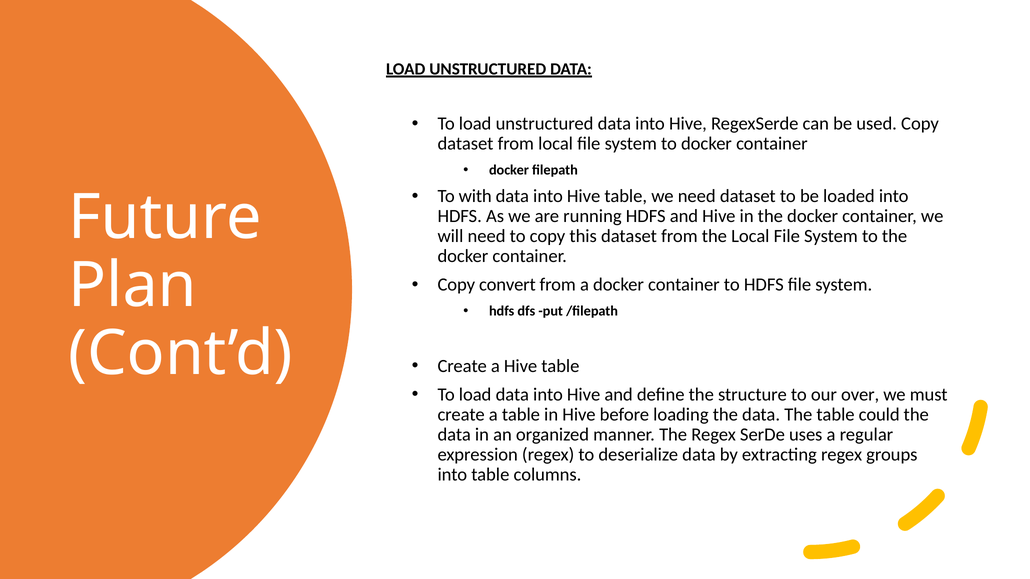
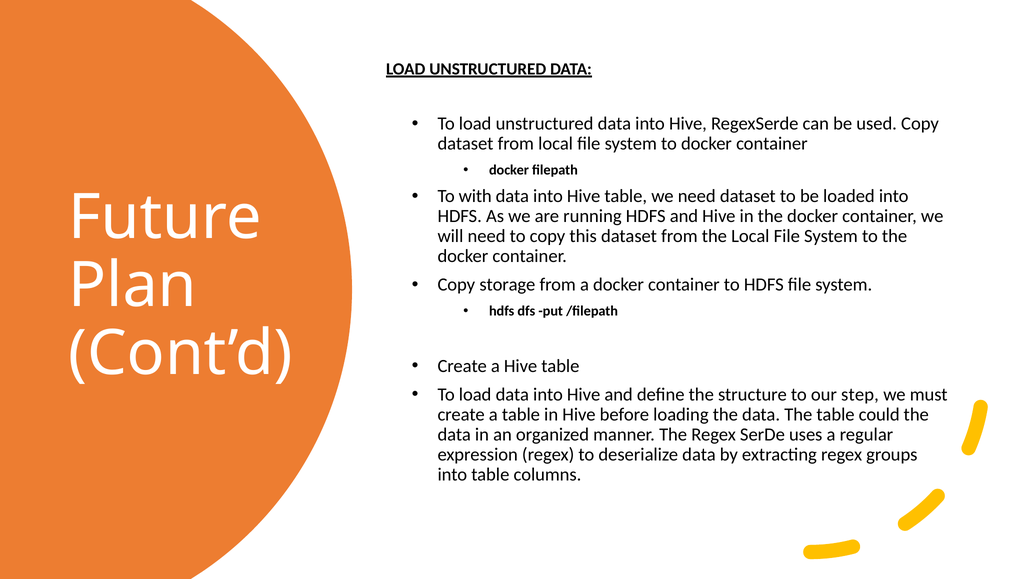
convert: convert -> storage
over: over -> step
